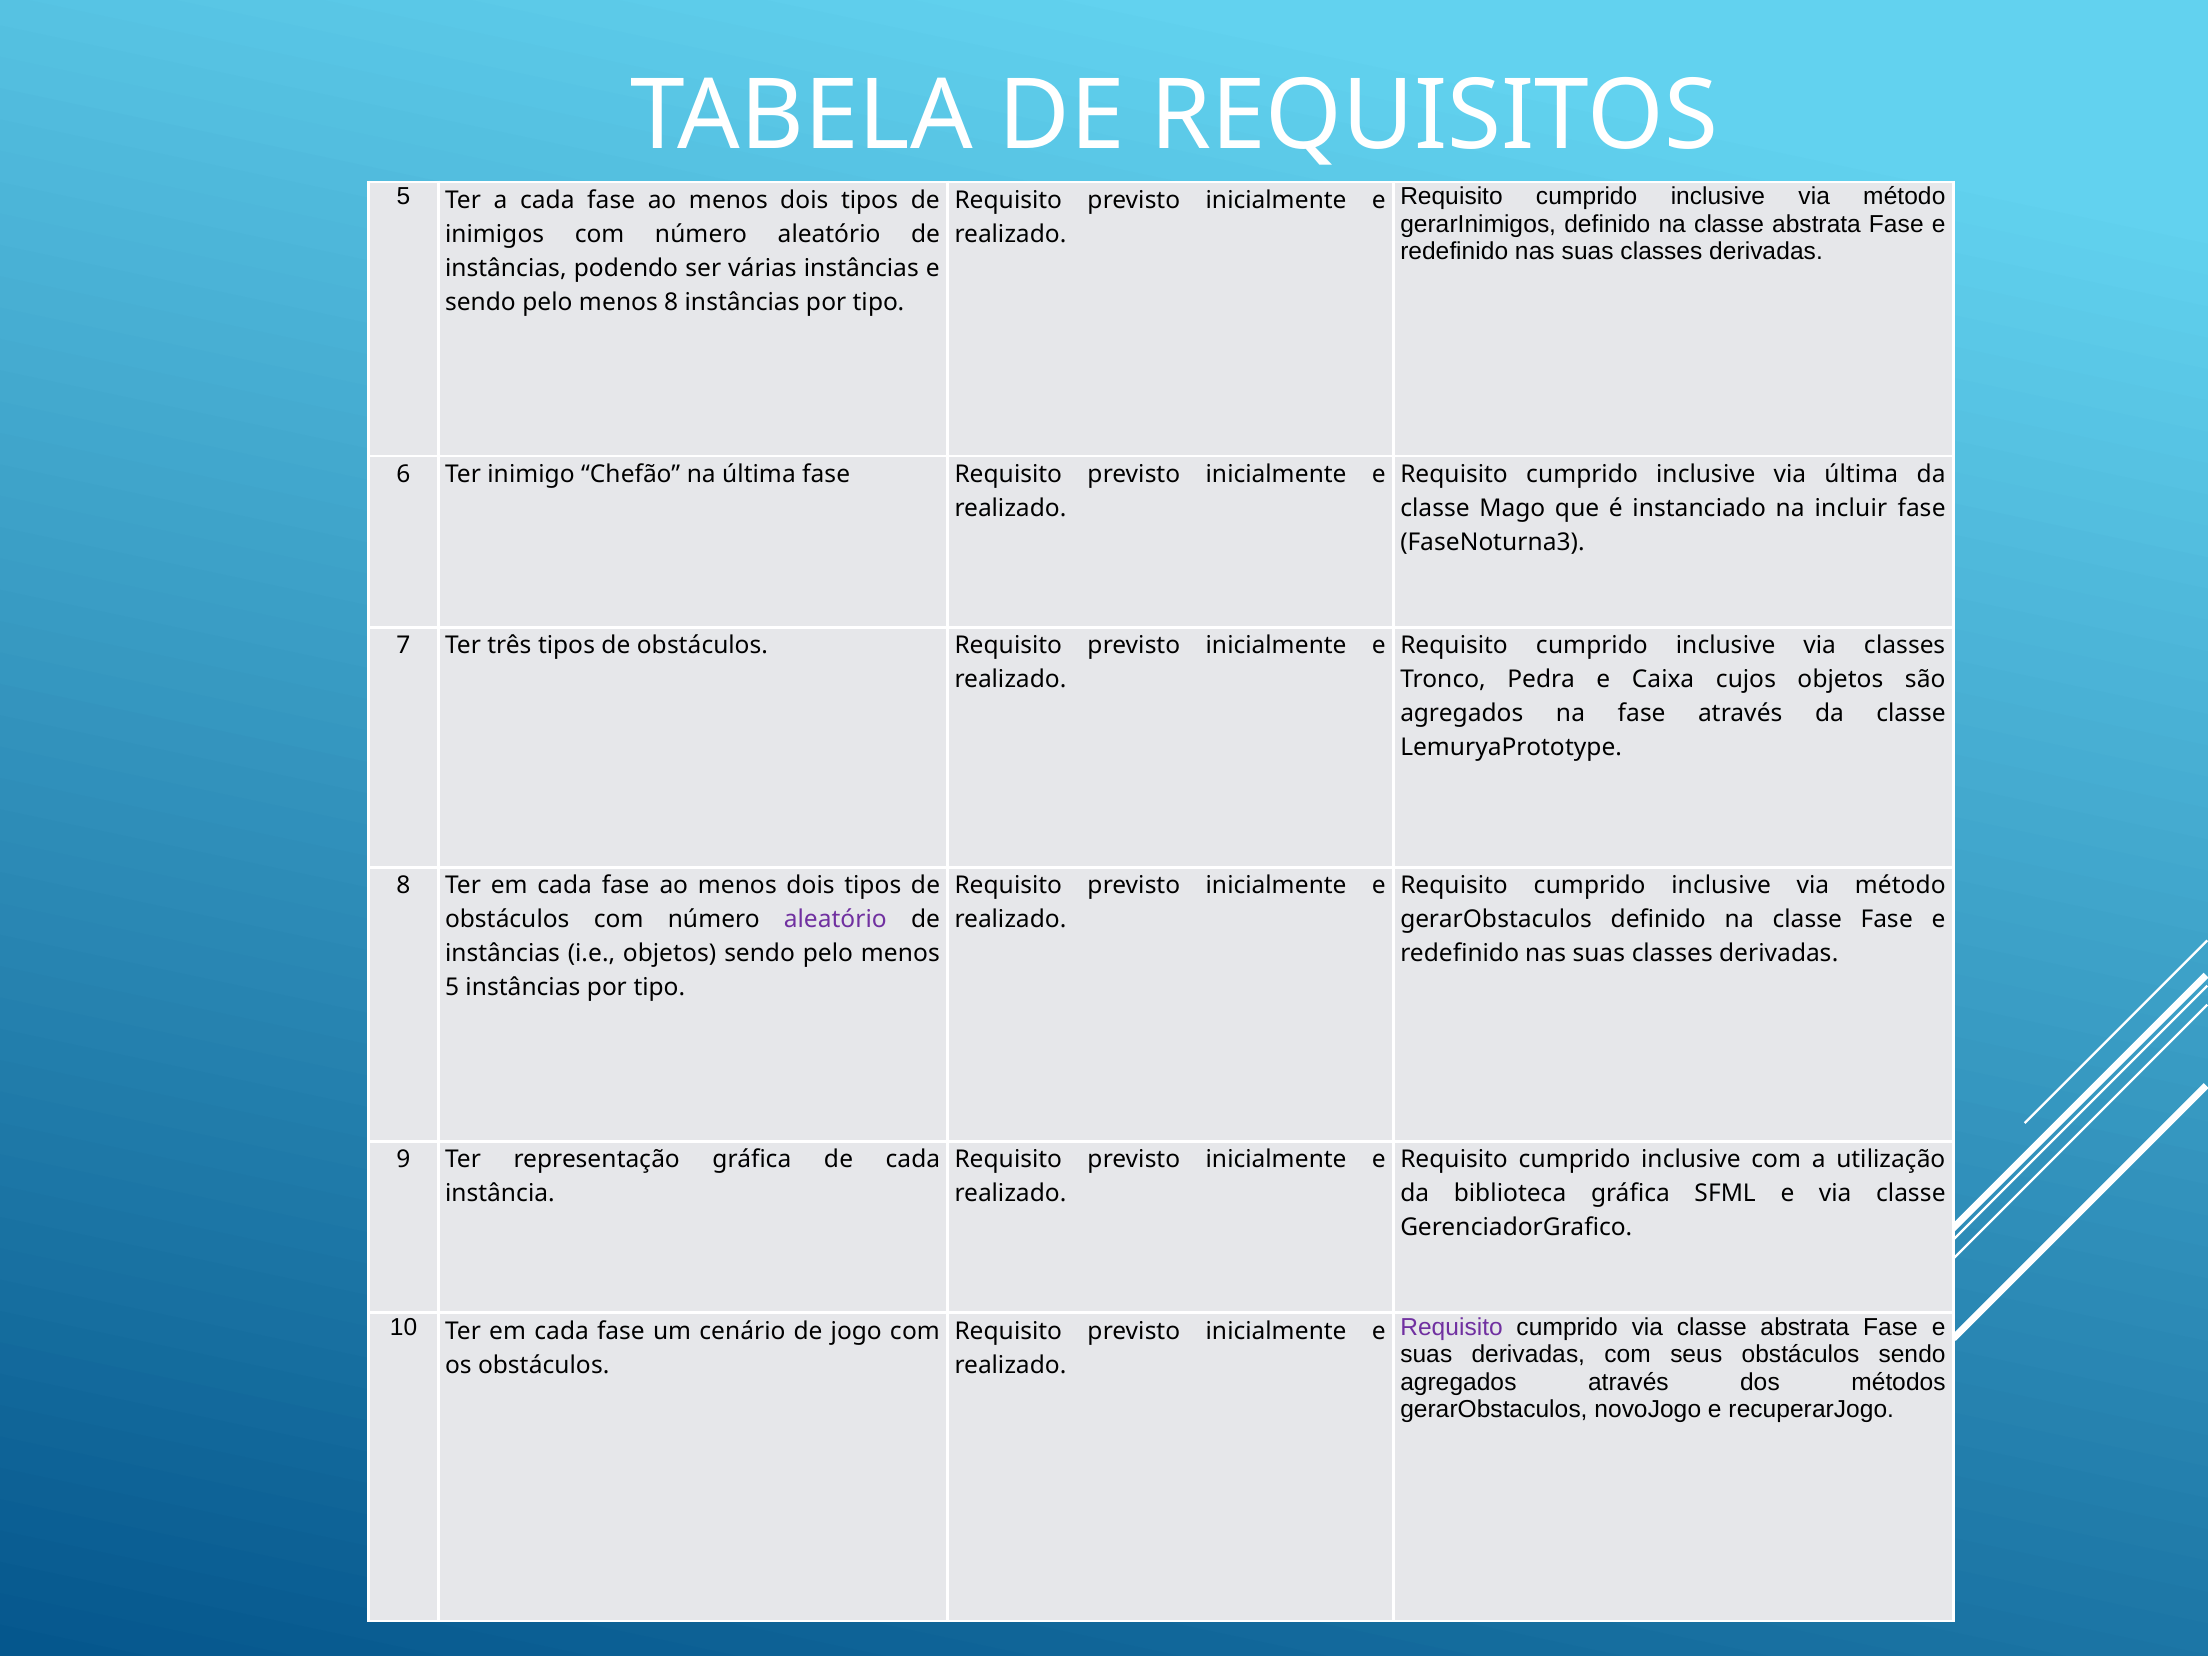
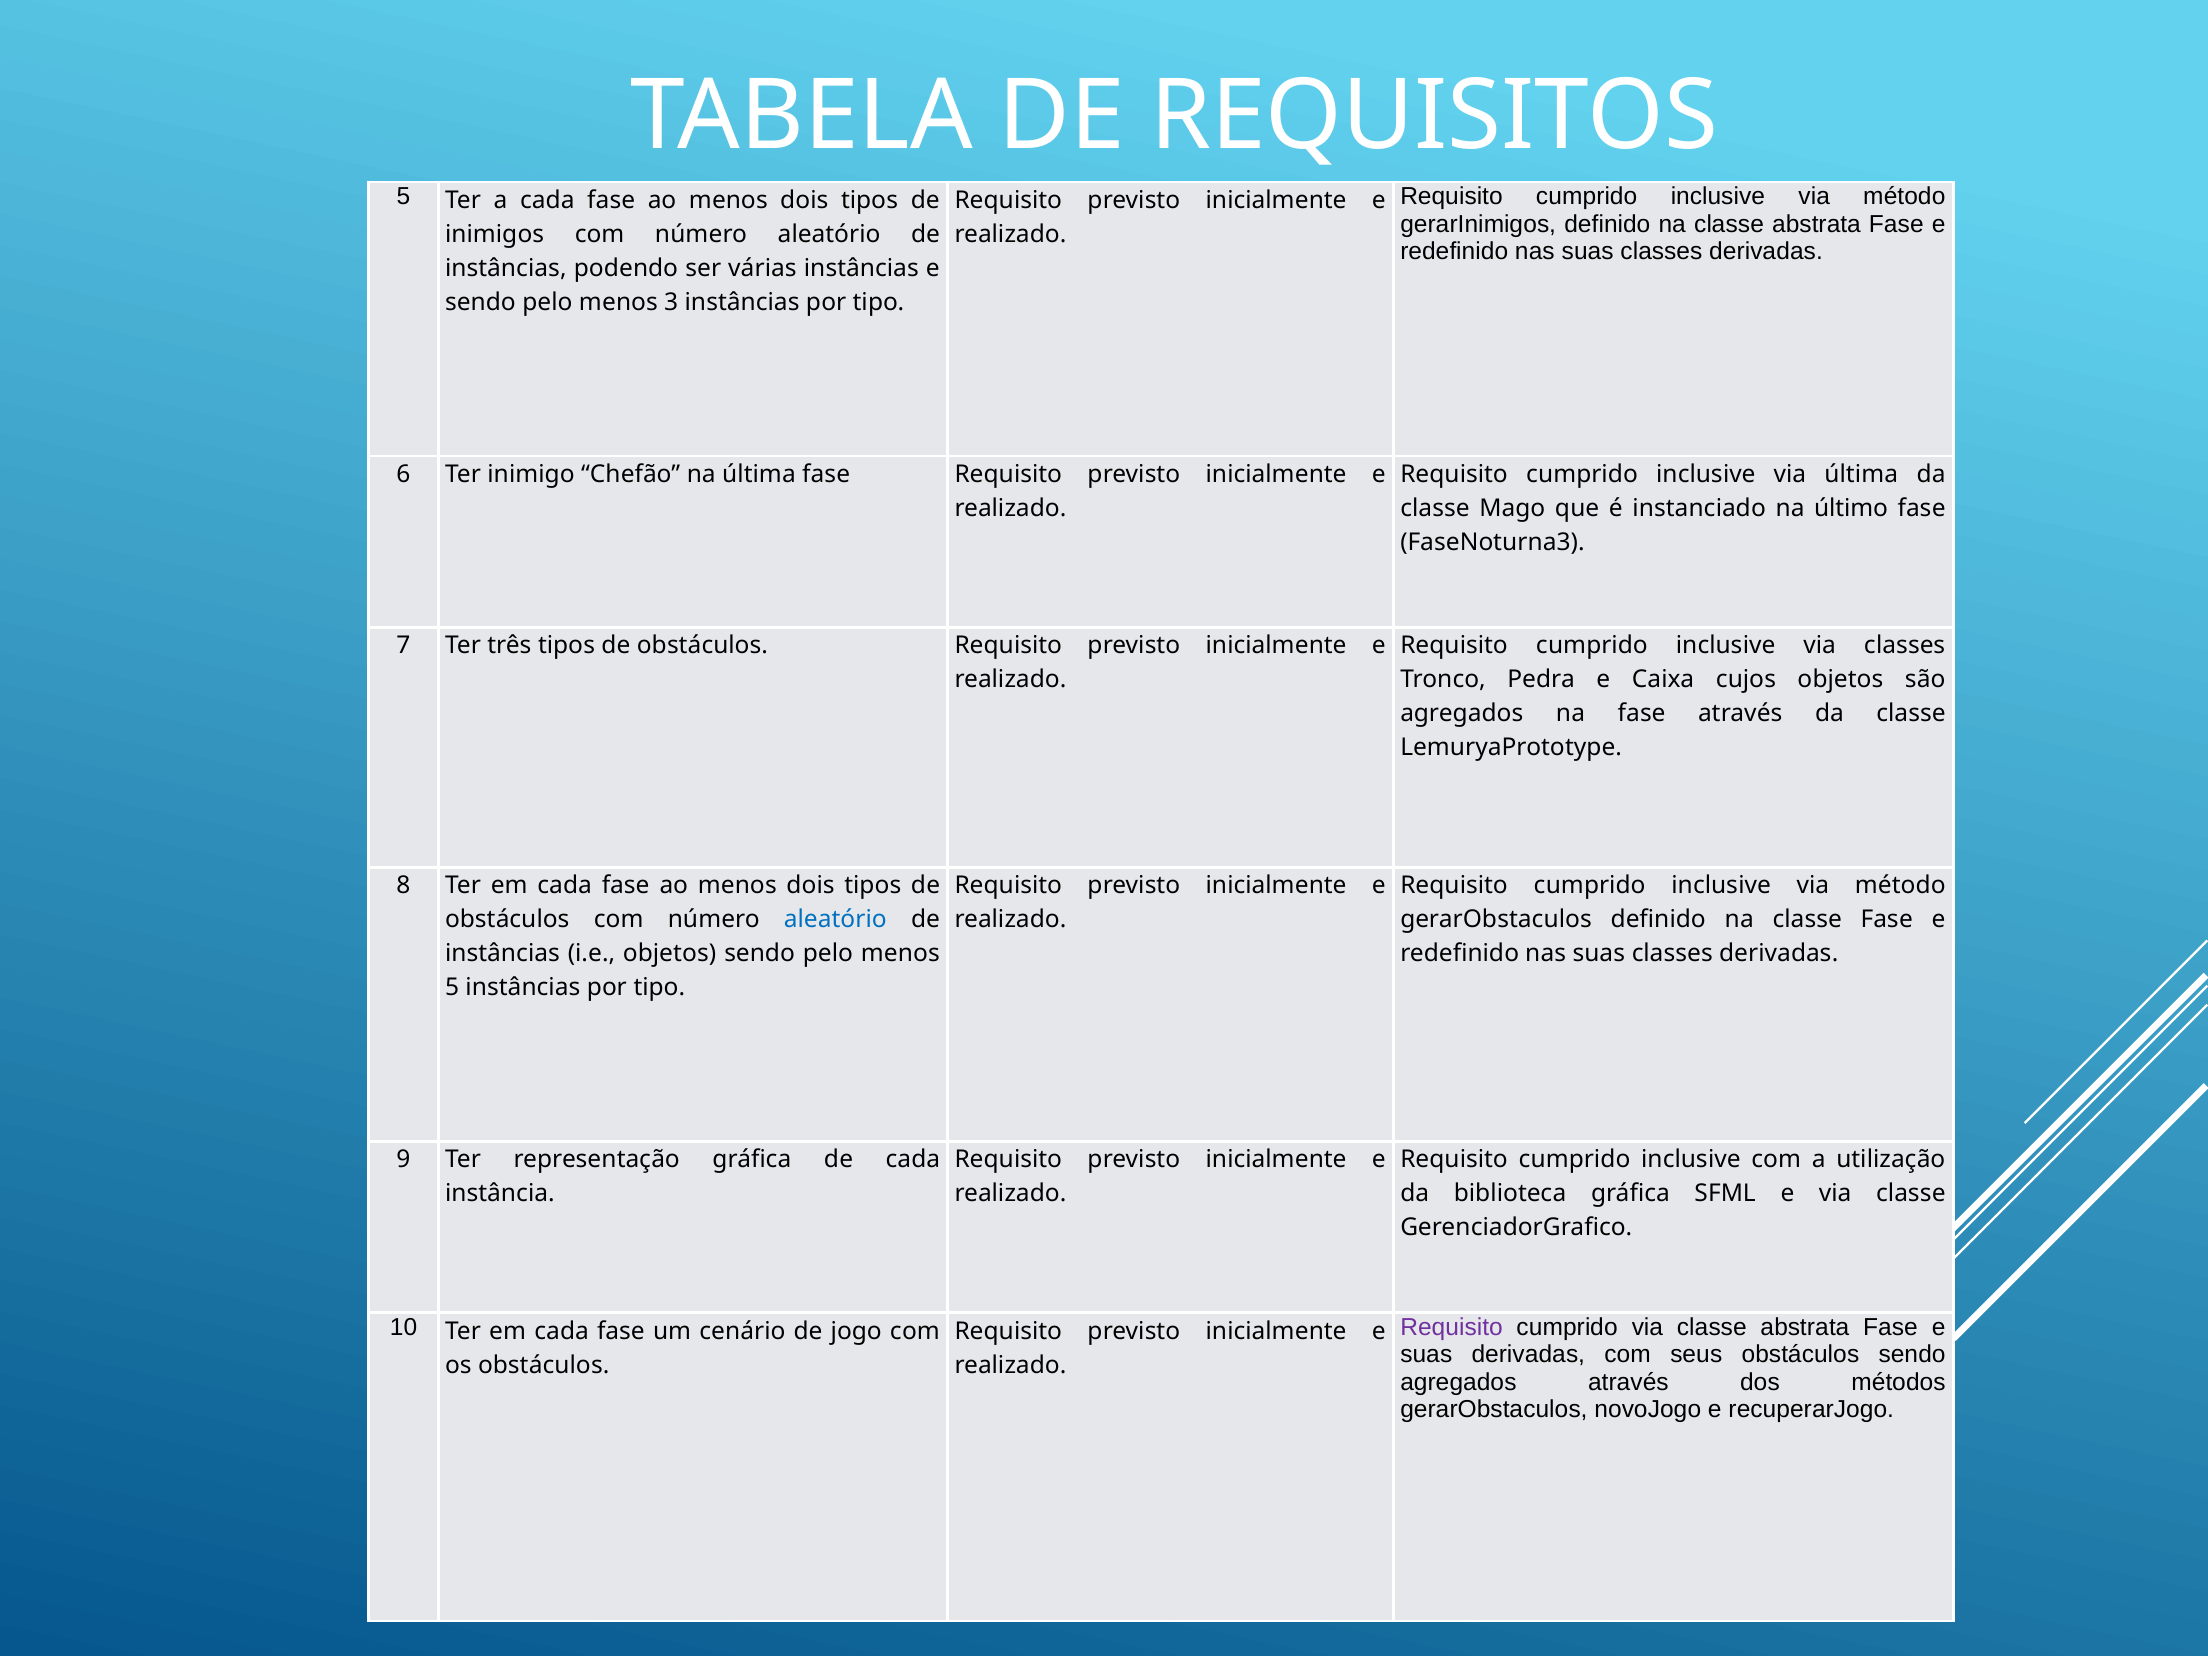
menos 8: 8 -> 3
incluir: incluir -> último
aleatório at (835, 920) colour: purple -> blue
